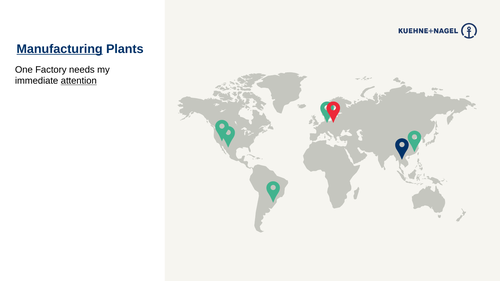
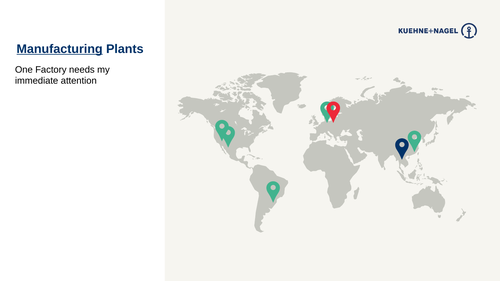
attention underline: present -> none
